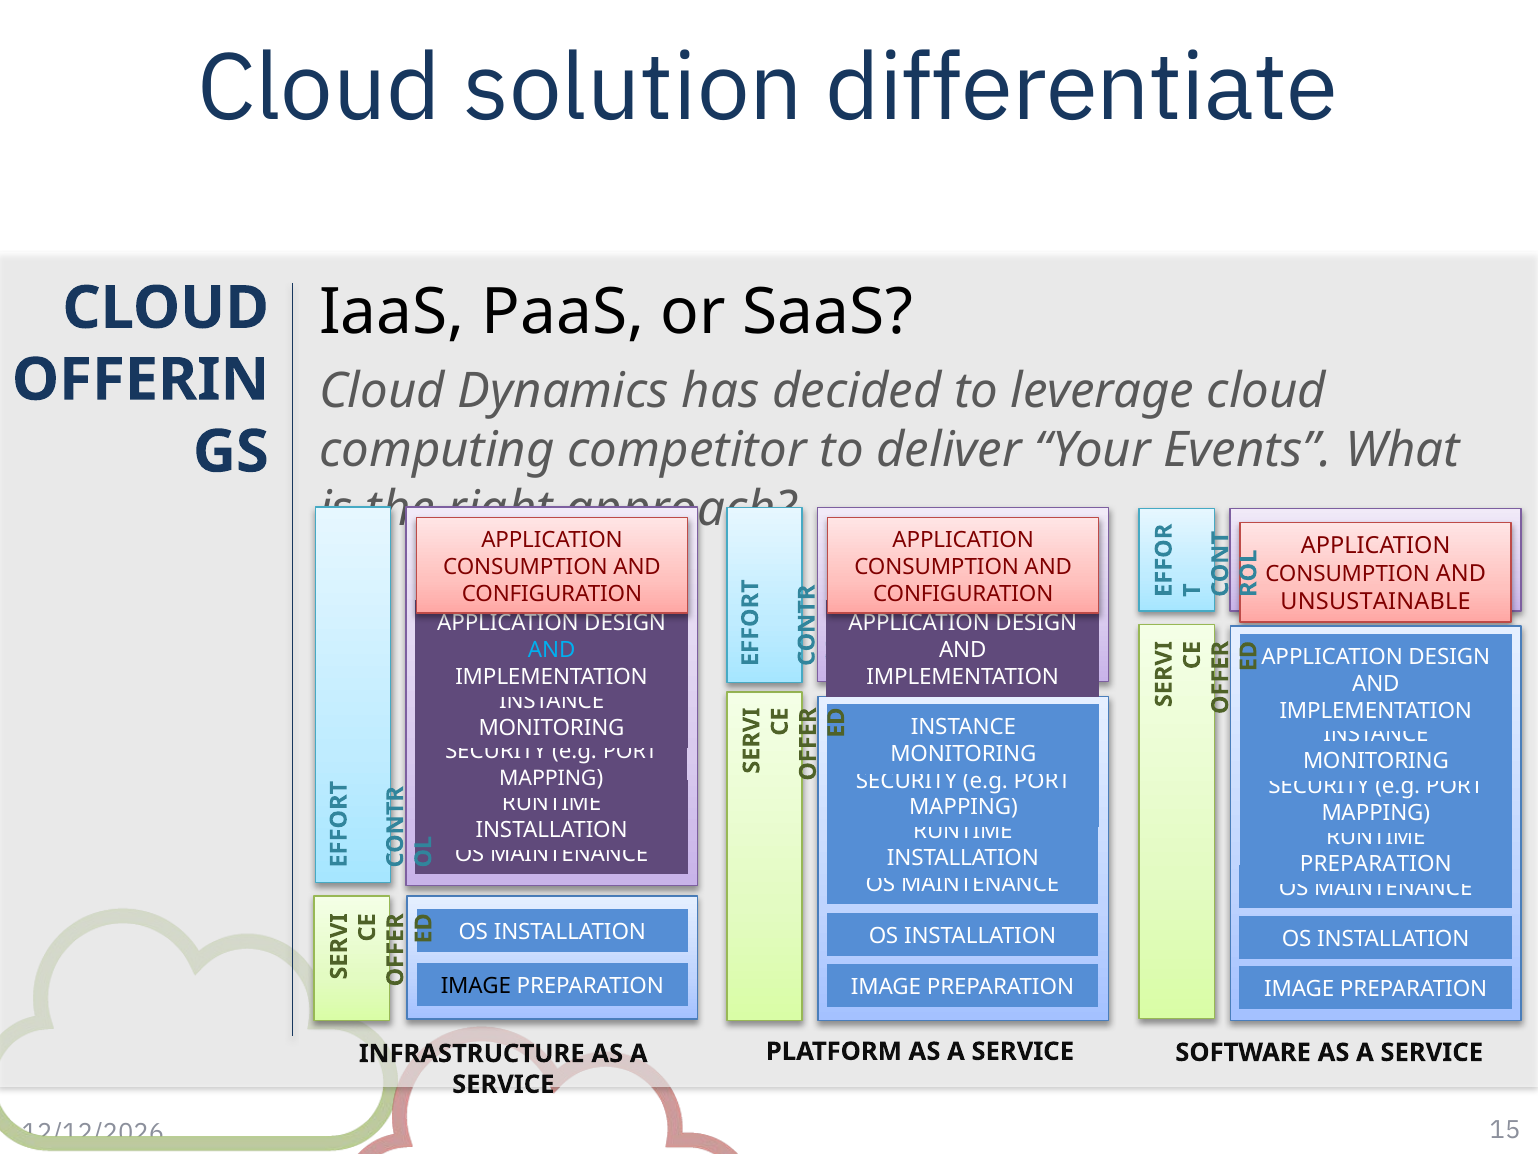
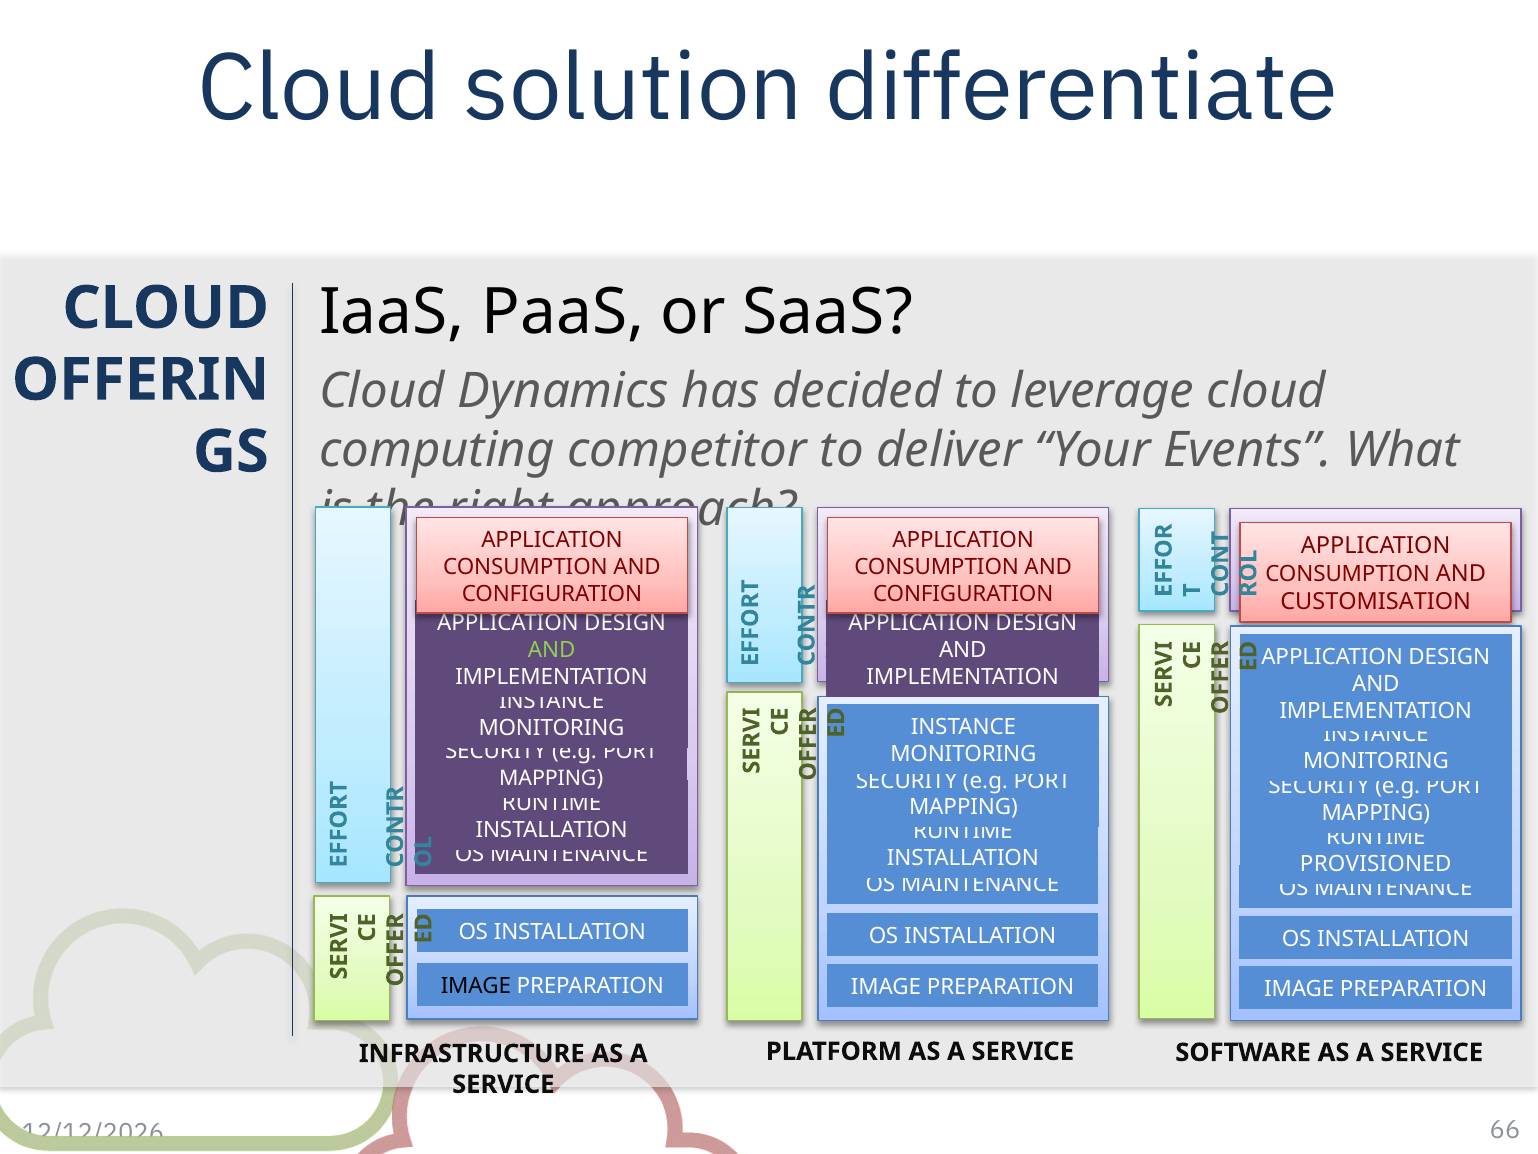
UNSUSTAINABLE: UNSUSTAINABLE -> CUSTOMISATION
AND at (552, 650) colour: light blue -> light green
PREPARATION at (1376, 863): PREPARATION -> PROVISIONED
15: 15 -> 66
